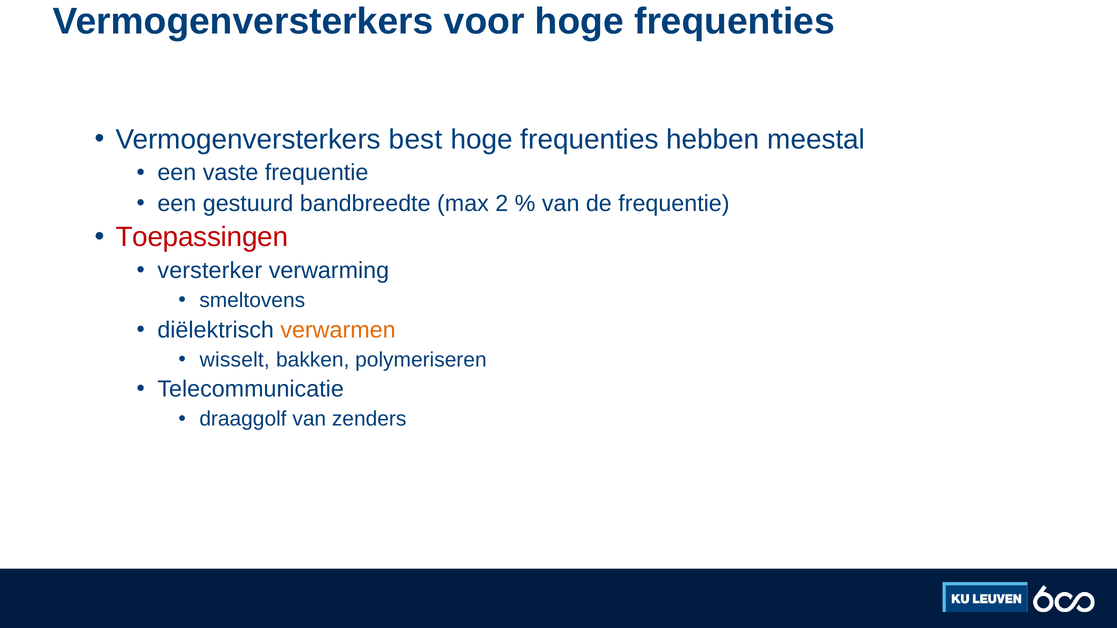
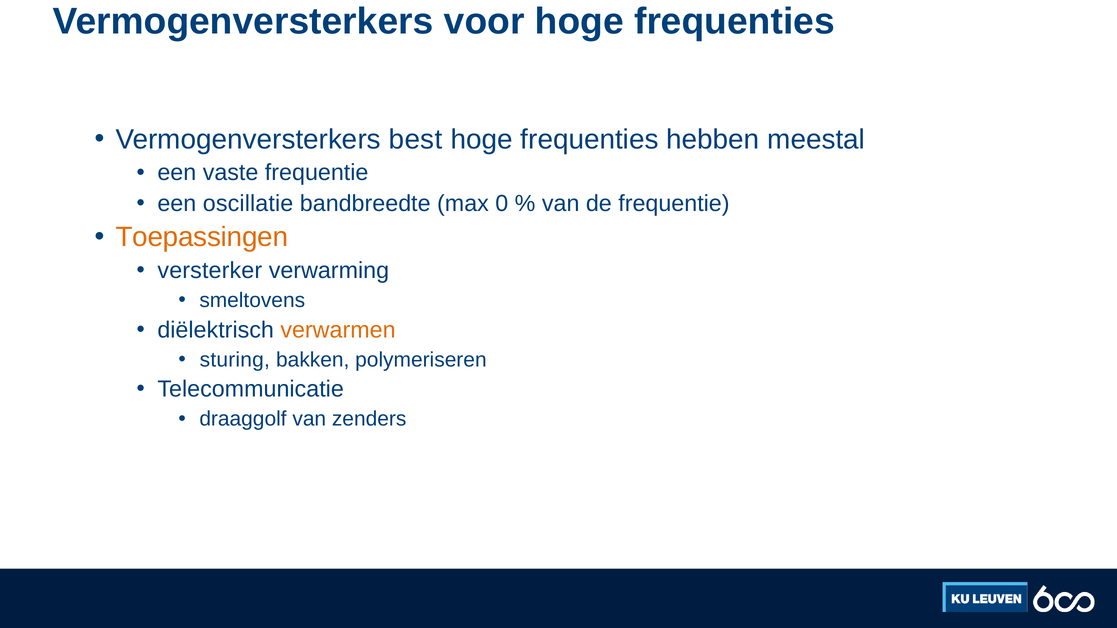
gestuurd: gestuurd -> oscillatie
2: 2 -> 0
Toepassingen colour: red -> orange
wisselt: wisselt -> sturing
